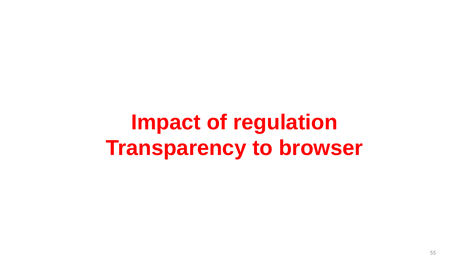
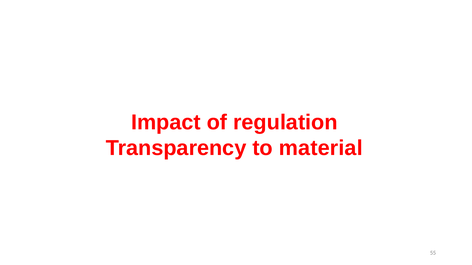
browser: browser -> material
